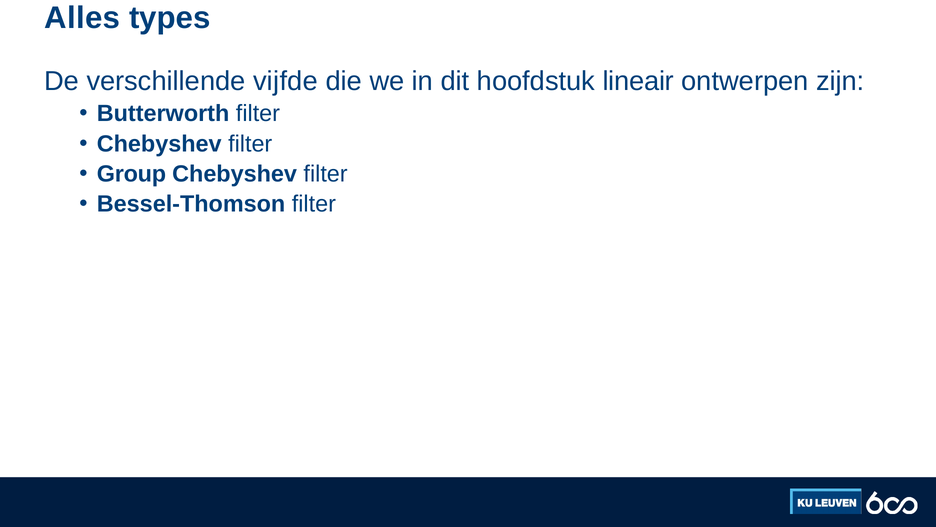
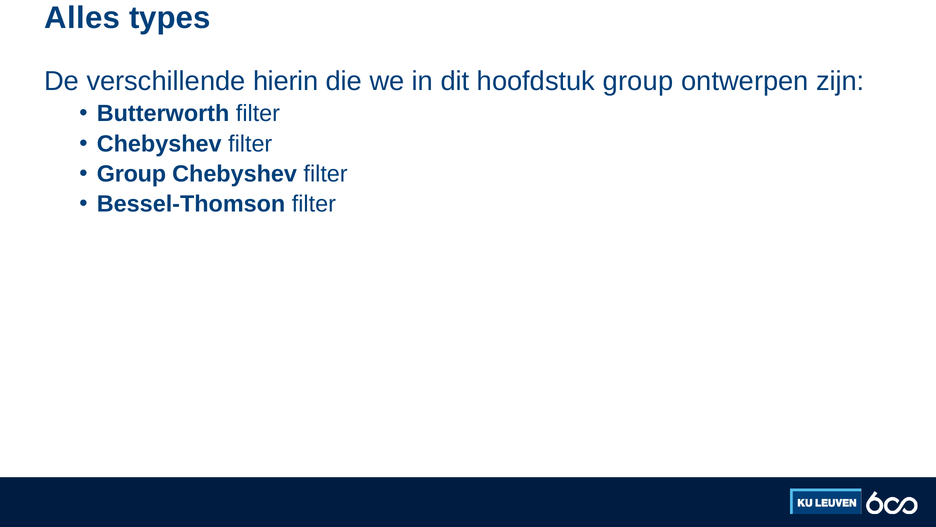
vijfde: vijfde -> hierin
hoofdstuk lineair: lineair -> group
